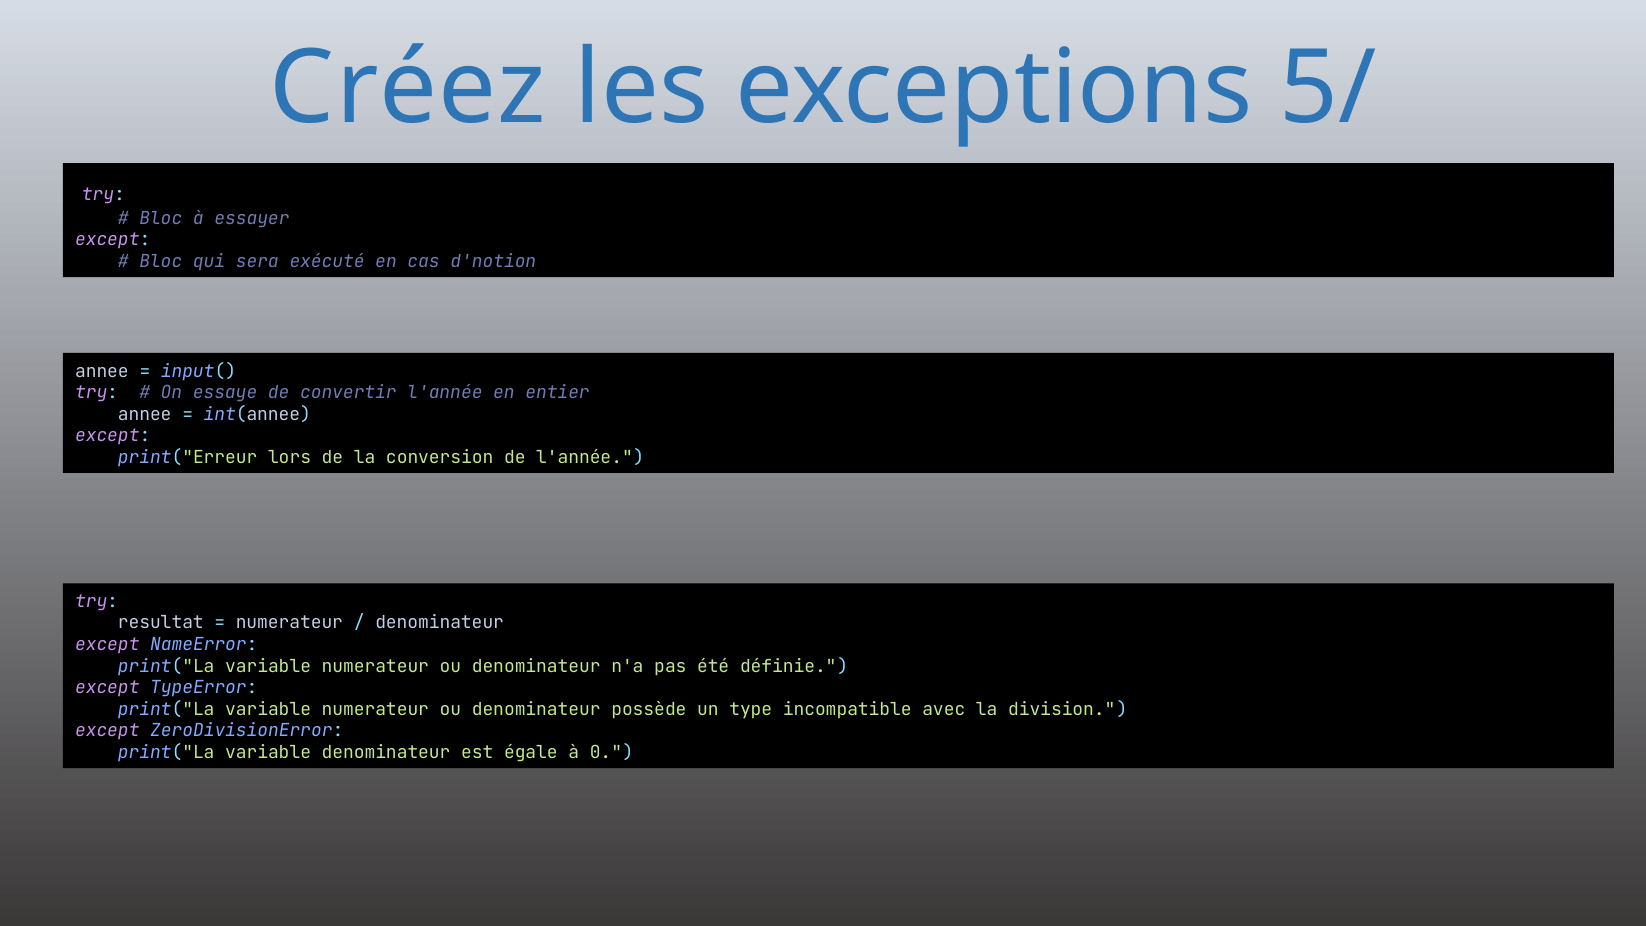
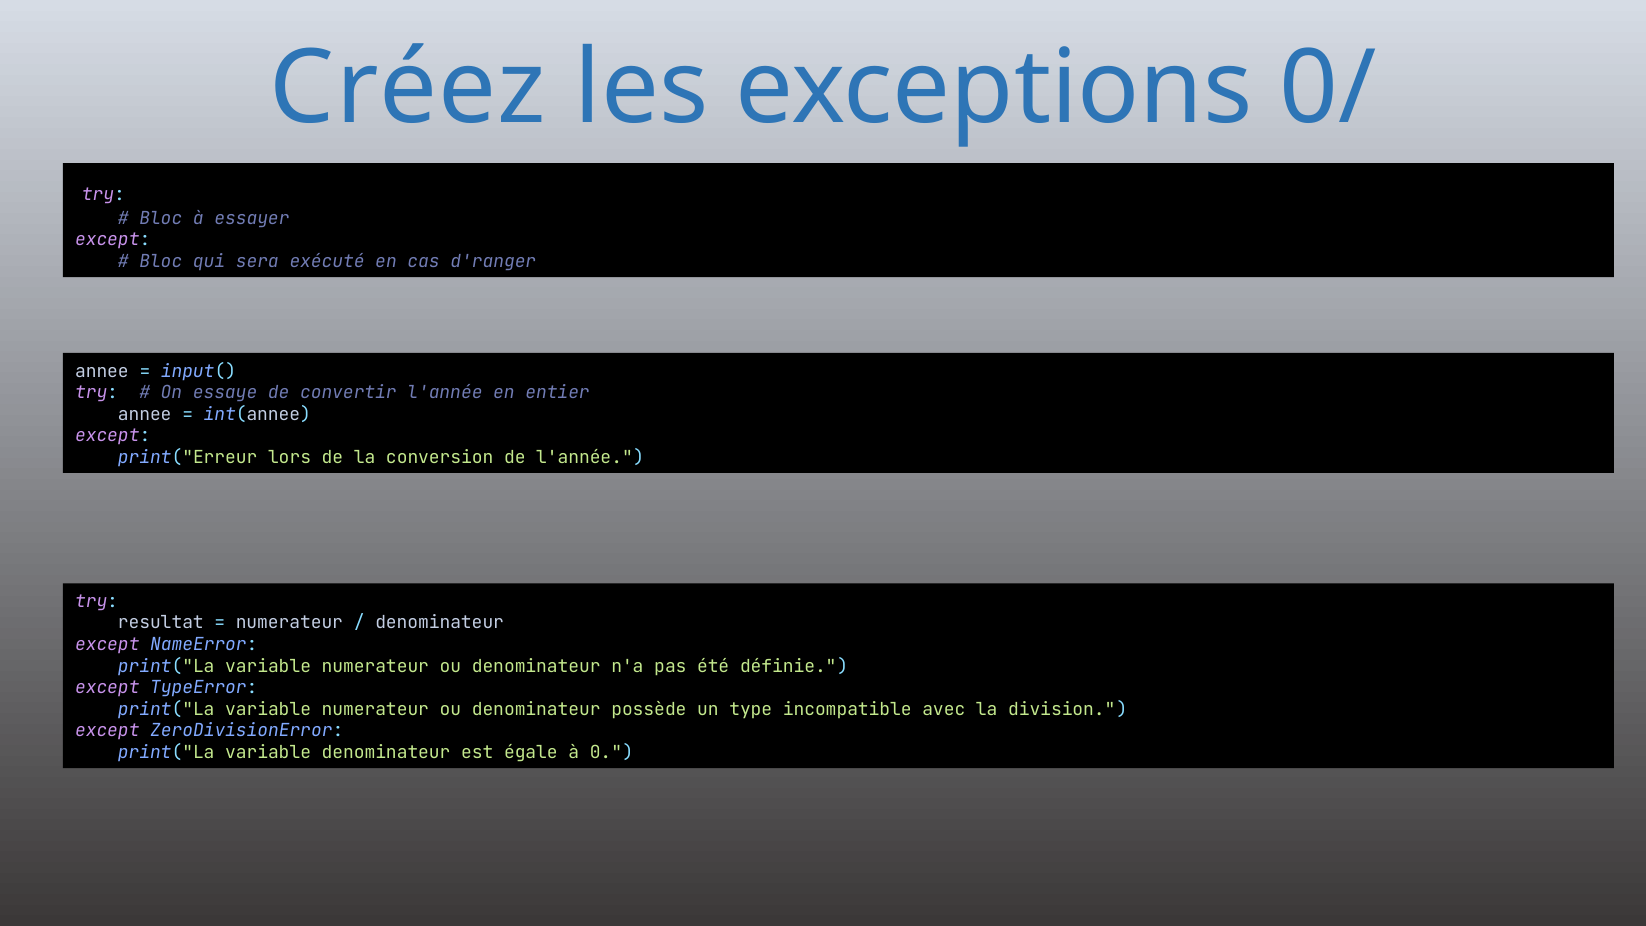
5/: 5/ -> 0/
d'notion: d'notion -> d'ranger
